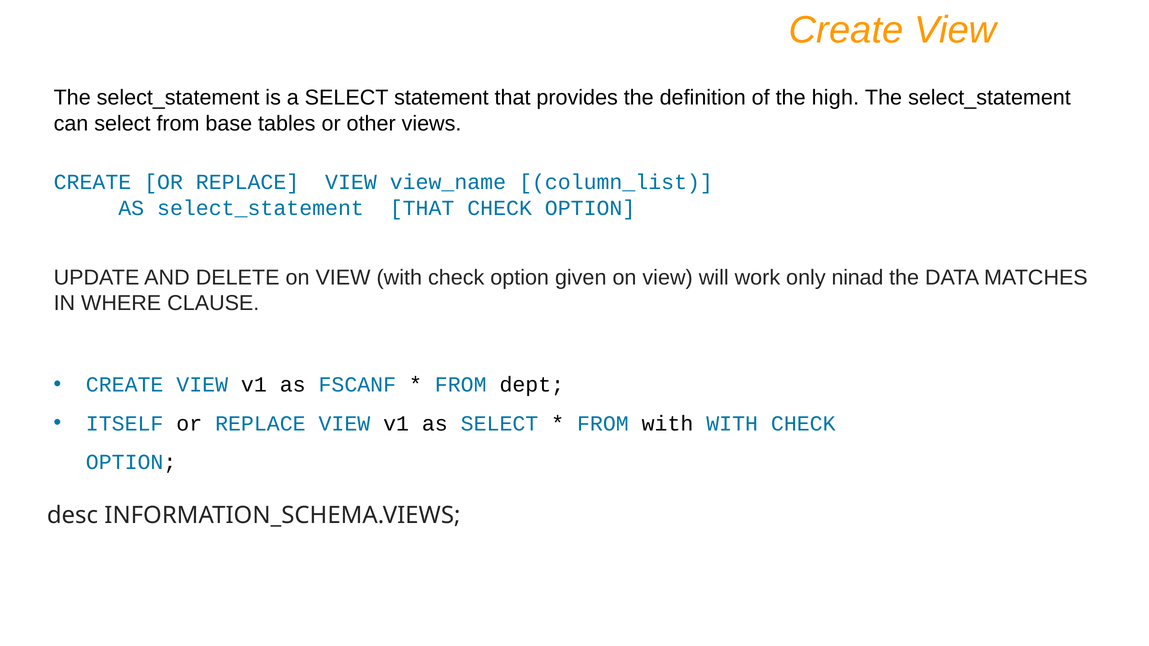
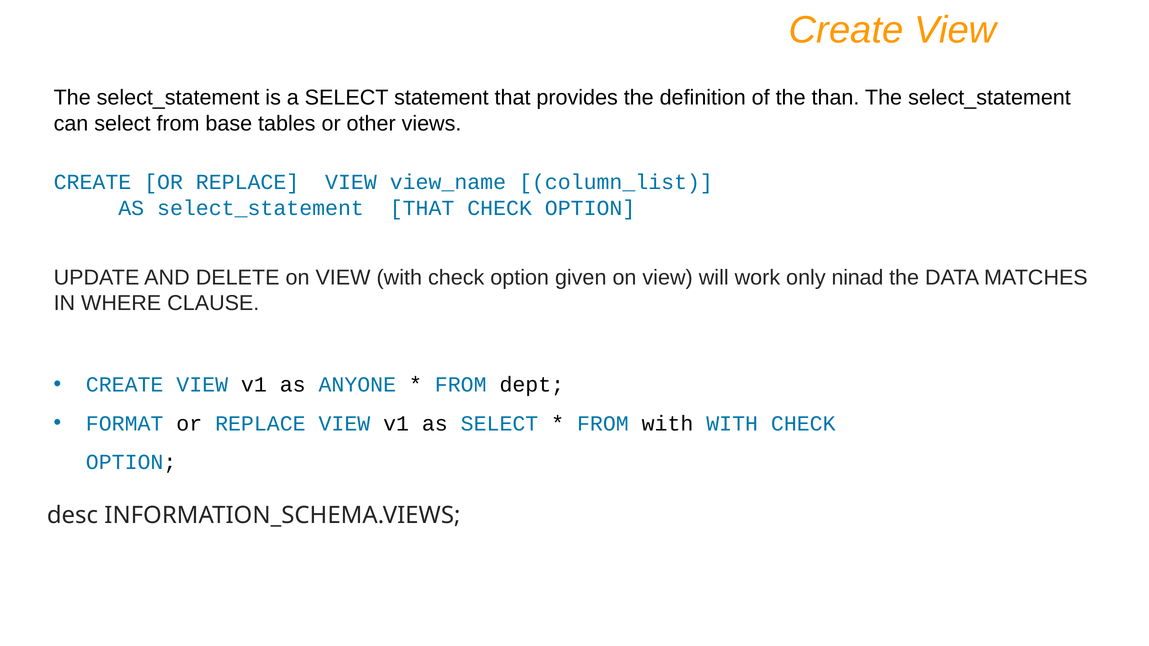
high: high -> than
FSCANF: FSCANF -> ANYONE
ITSELF: ITSELF -> FORMAT
